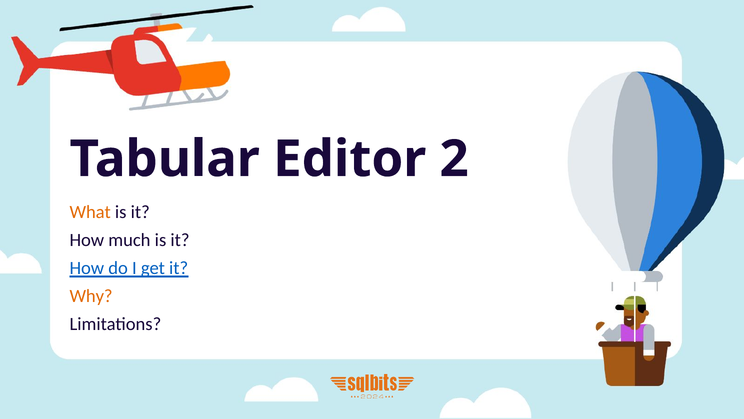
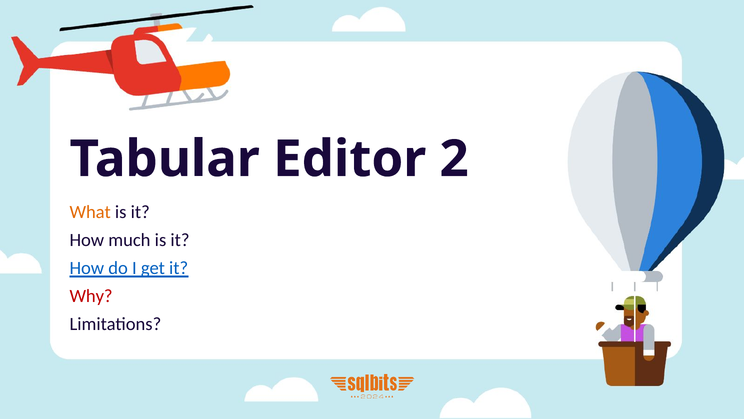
Why colour: orange -> red
